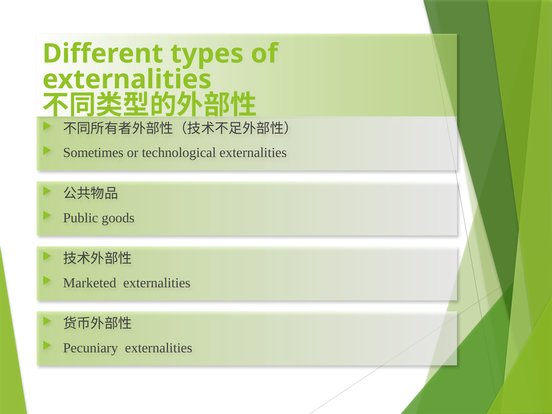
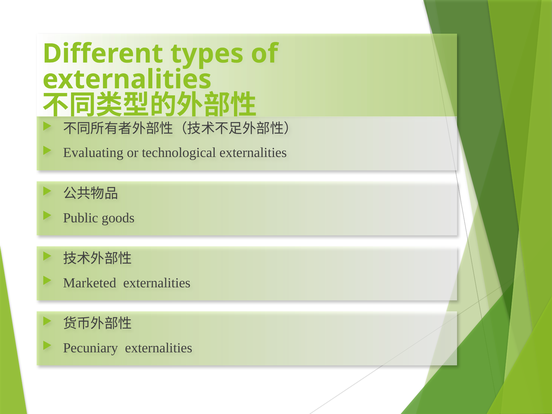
Sometimes: Sometimes -> Evaluating
